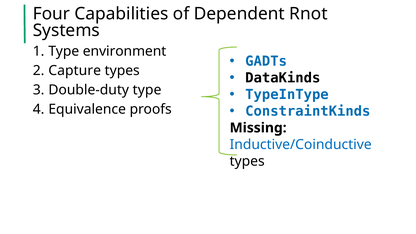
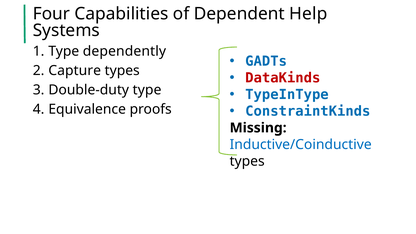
Rnot: Rnot -> Help
environment: environment -> dependently
DataKinds colour: black -> red
